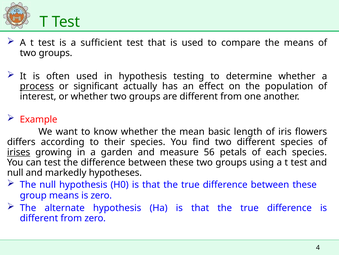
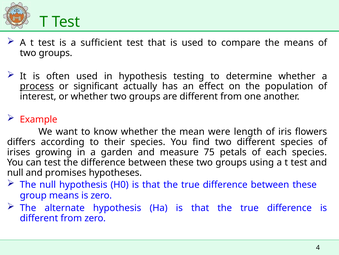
basic: basic -> were
irises underline: present -> none
56: 56 -> 75
markedly: markedly -> promises
